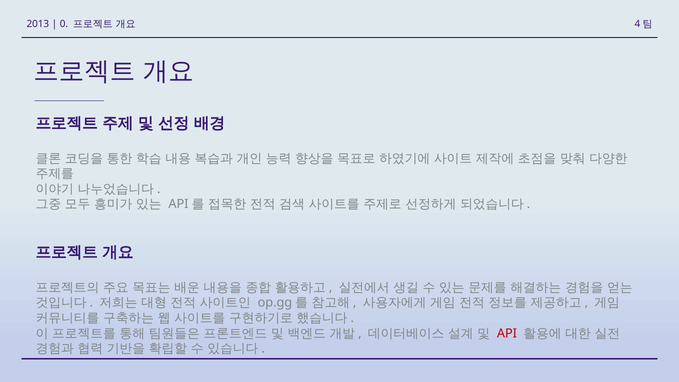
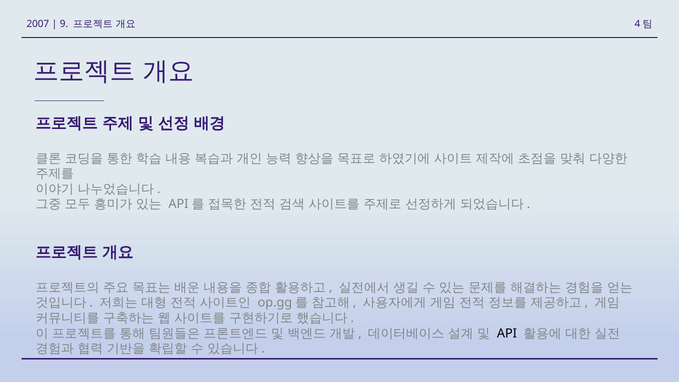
2013: 2013 -> 2007
0: 0 -> 9
API colour: red -> black
